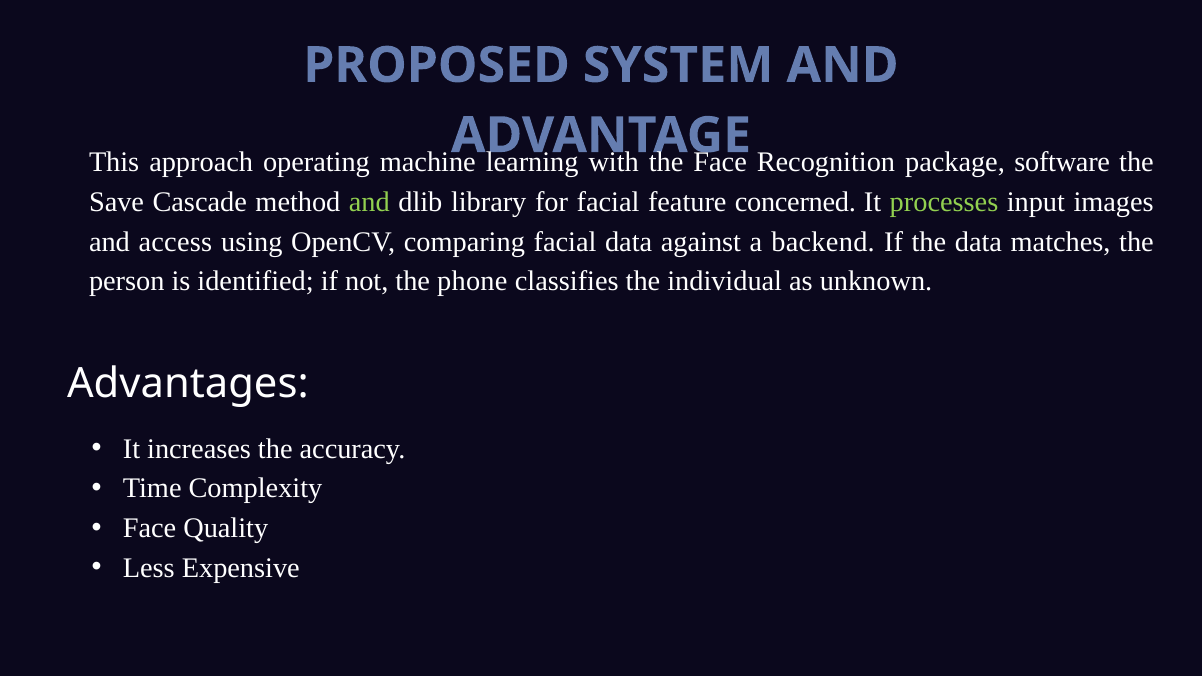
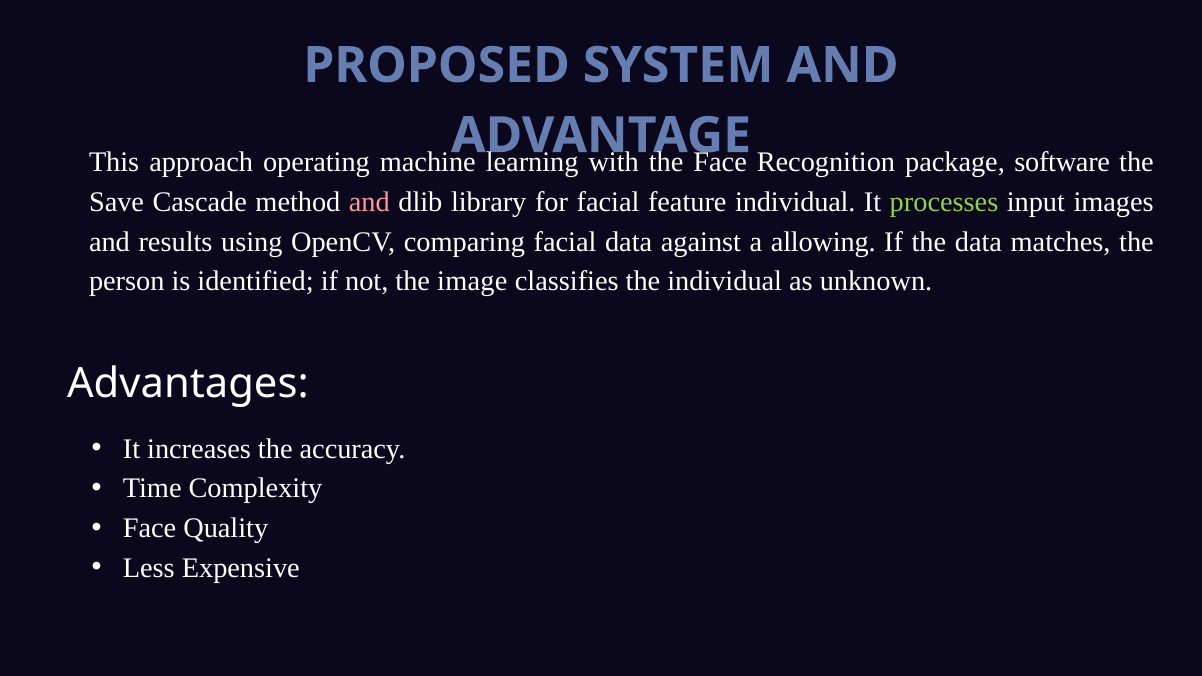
and at (369, 202) colour: light green -> pink
feature concerned: concerned -> individual
access: access -> results
backend: backend -> allowing
phone: phone -> image
